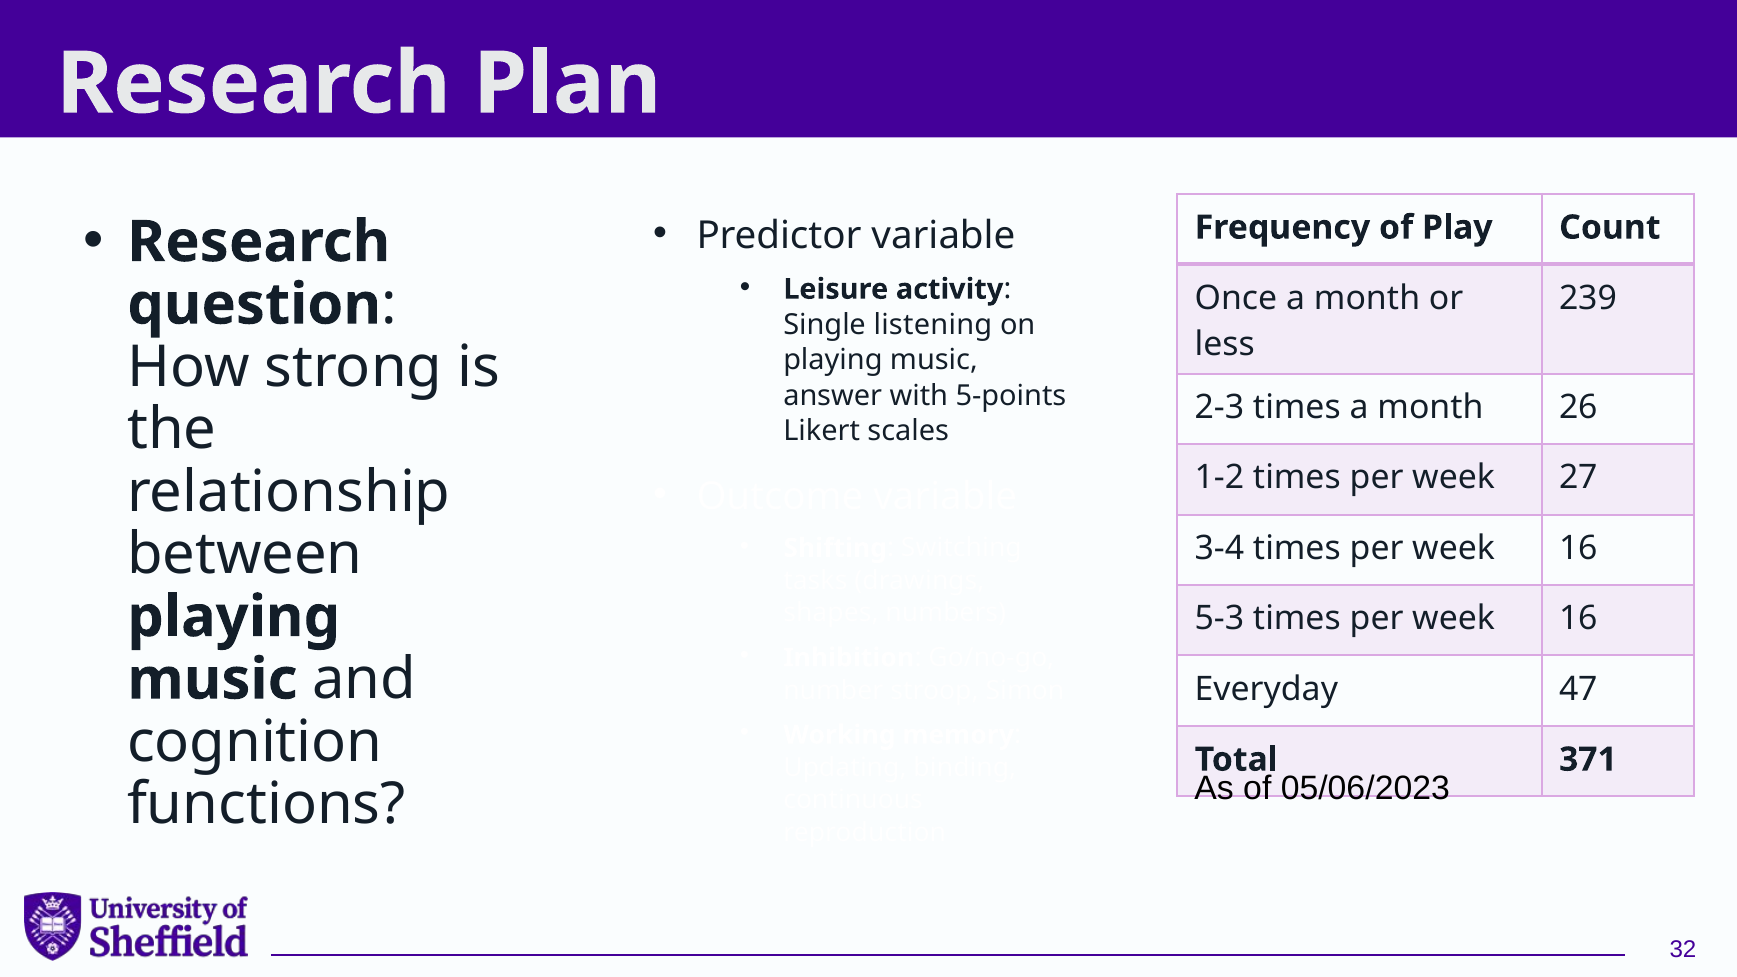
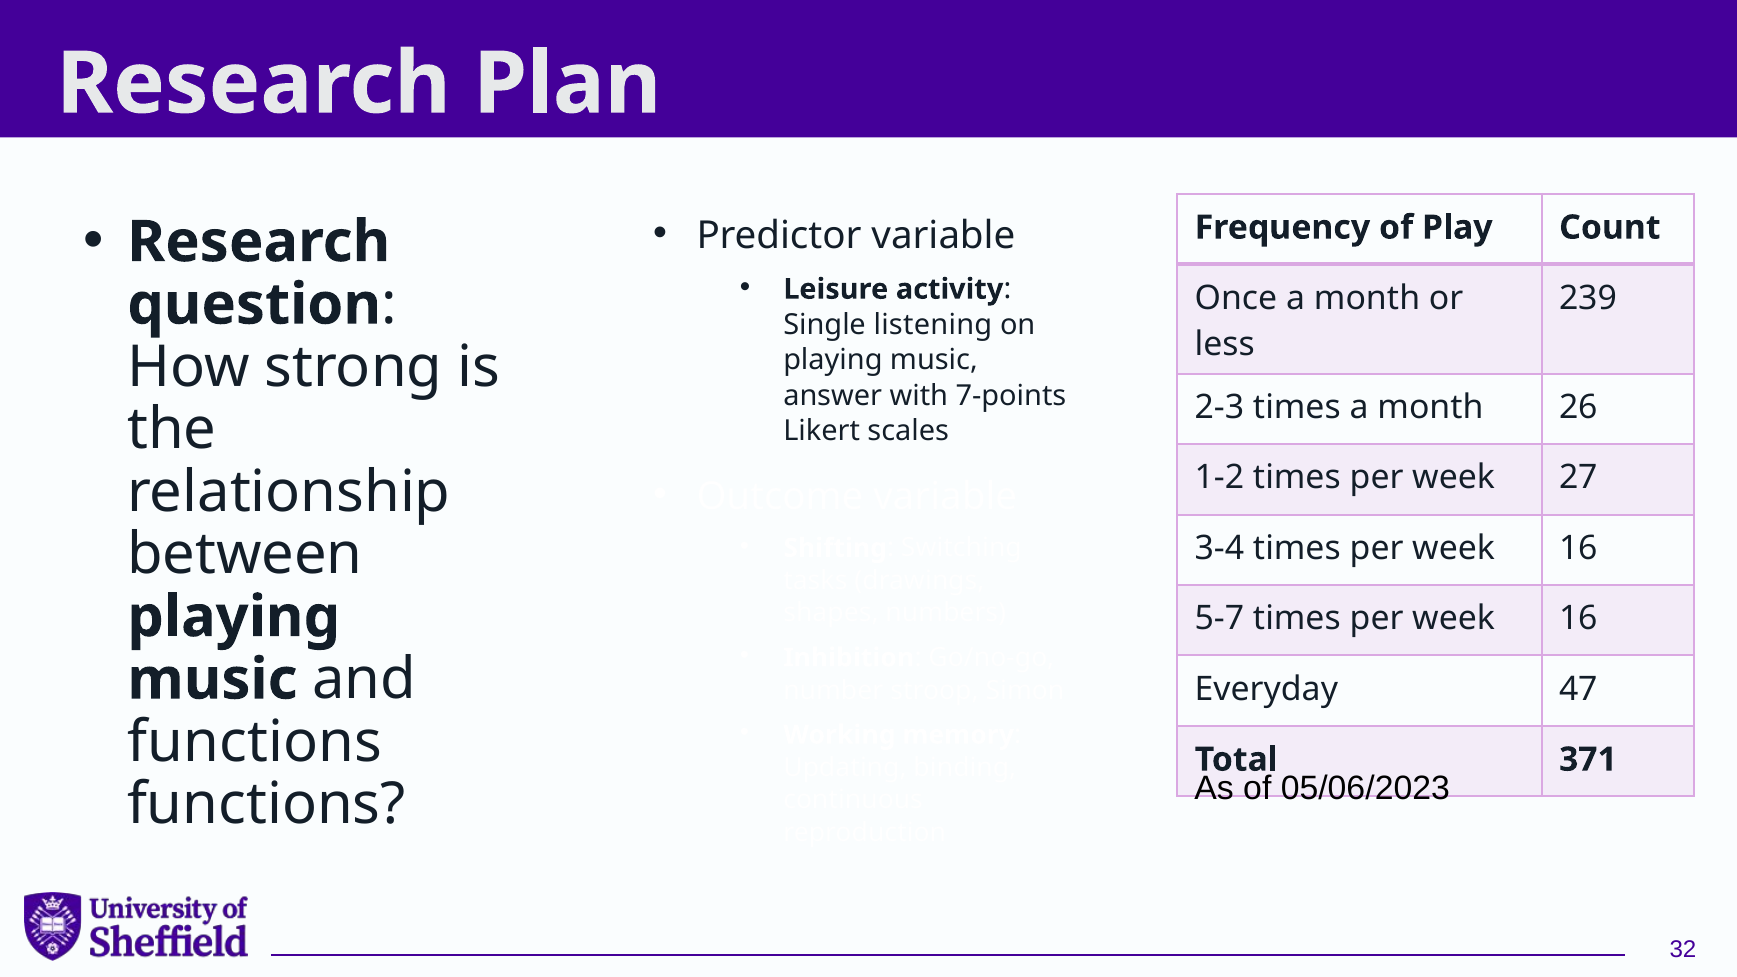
5-points: 5-points -> 7-points
5-3: 5-3 -> 5-7
cognition at (255, 742): cognition -> functions
